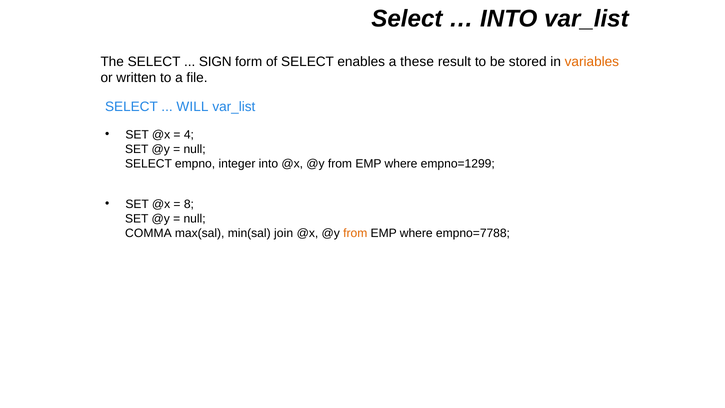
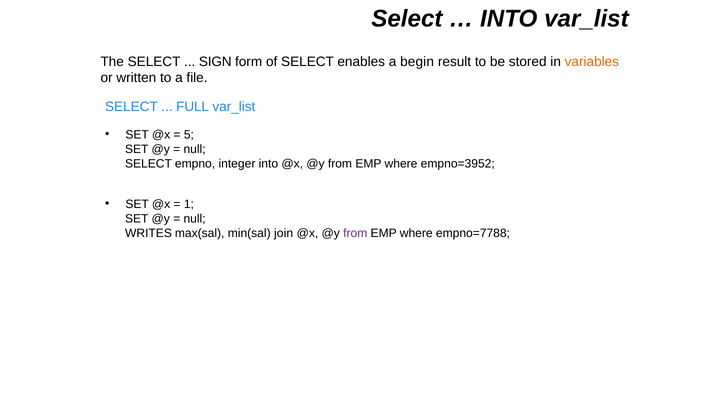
these: these -> begin
WILL: WILL -> FULL
4: 4 -> 5
empno=1299: empno=1299 -> empno=3952
8: 8 -> 1
COMMA: COMMA -> WRITES
from at (355, 233) colour: orange -> purple
